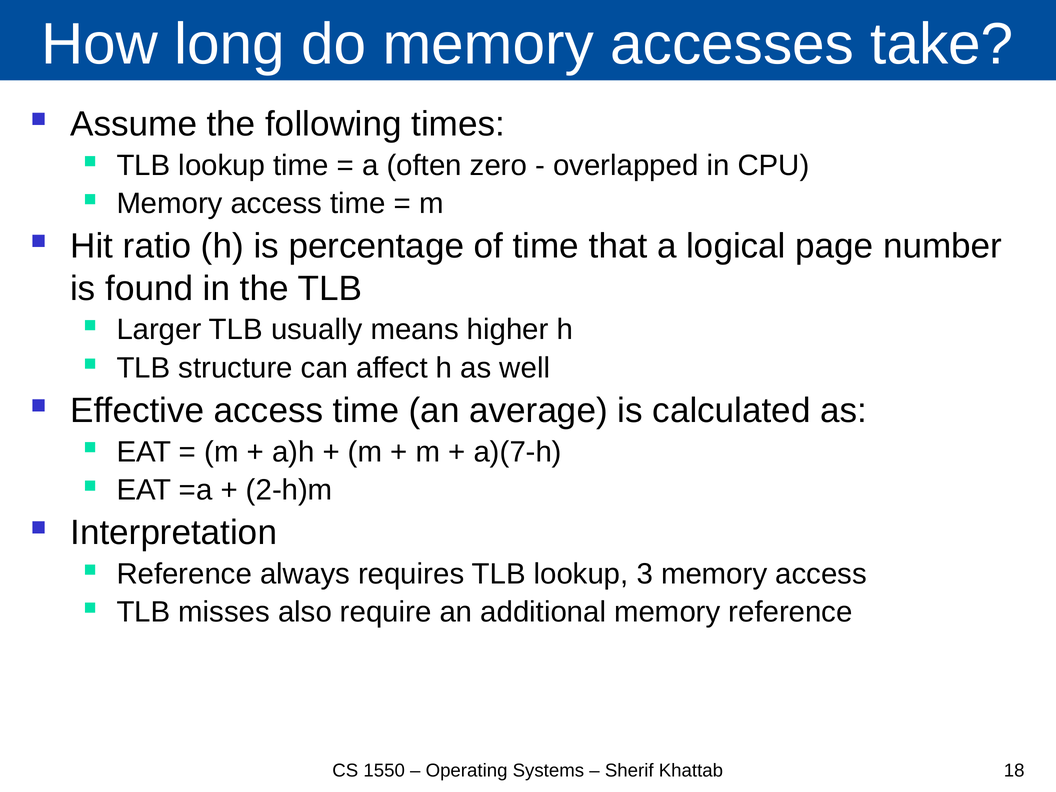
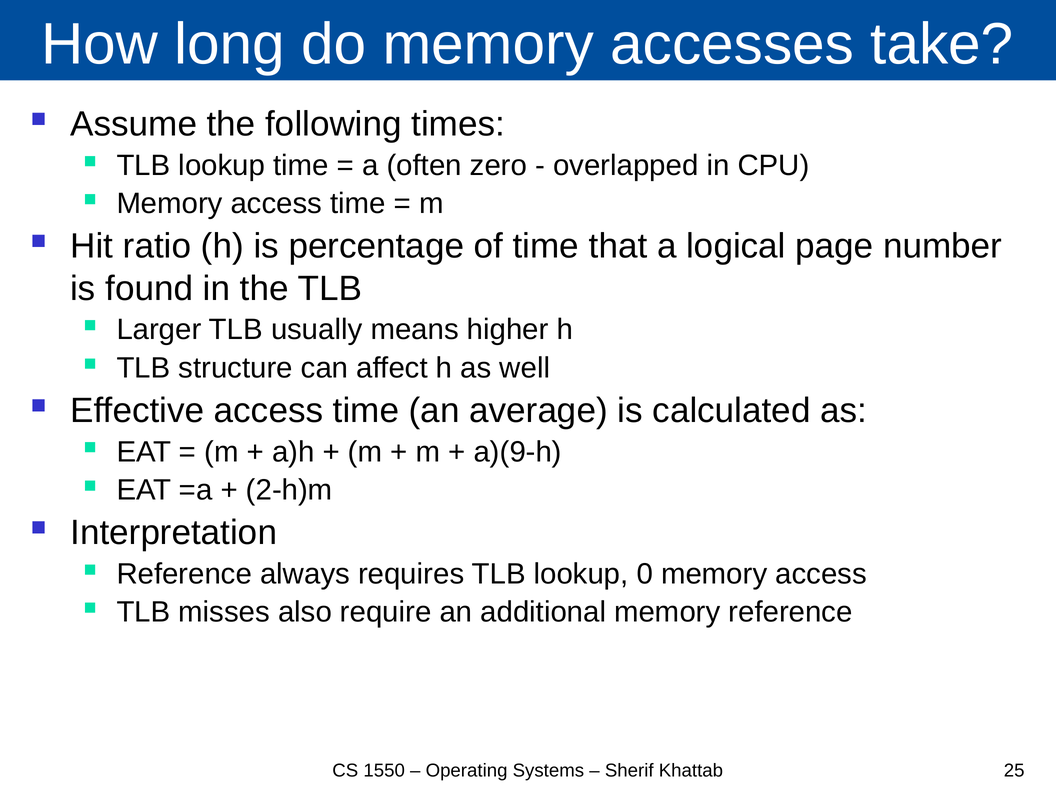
a)(7-h: a)(7-h -> a)(9-h
3: 3 -> 0
18: 18 -> 25
